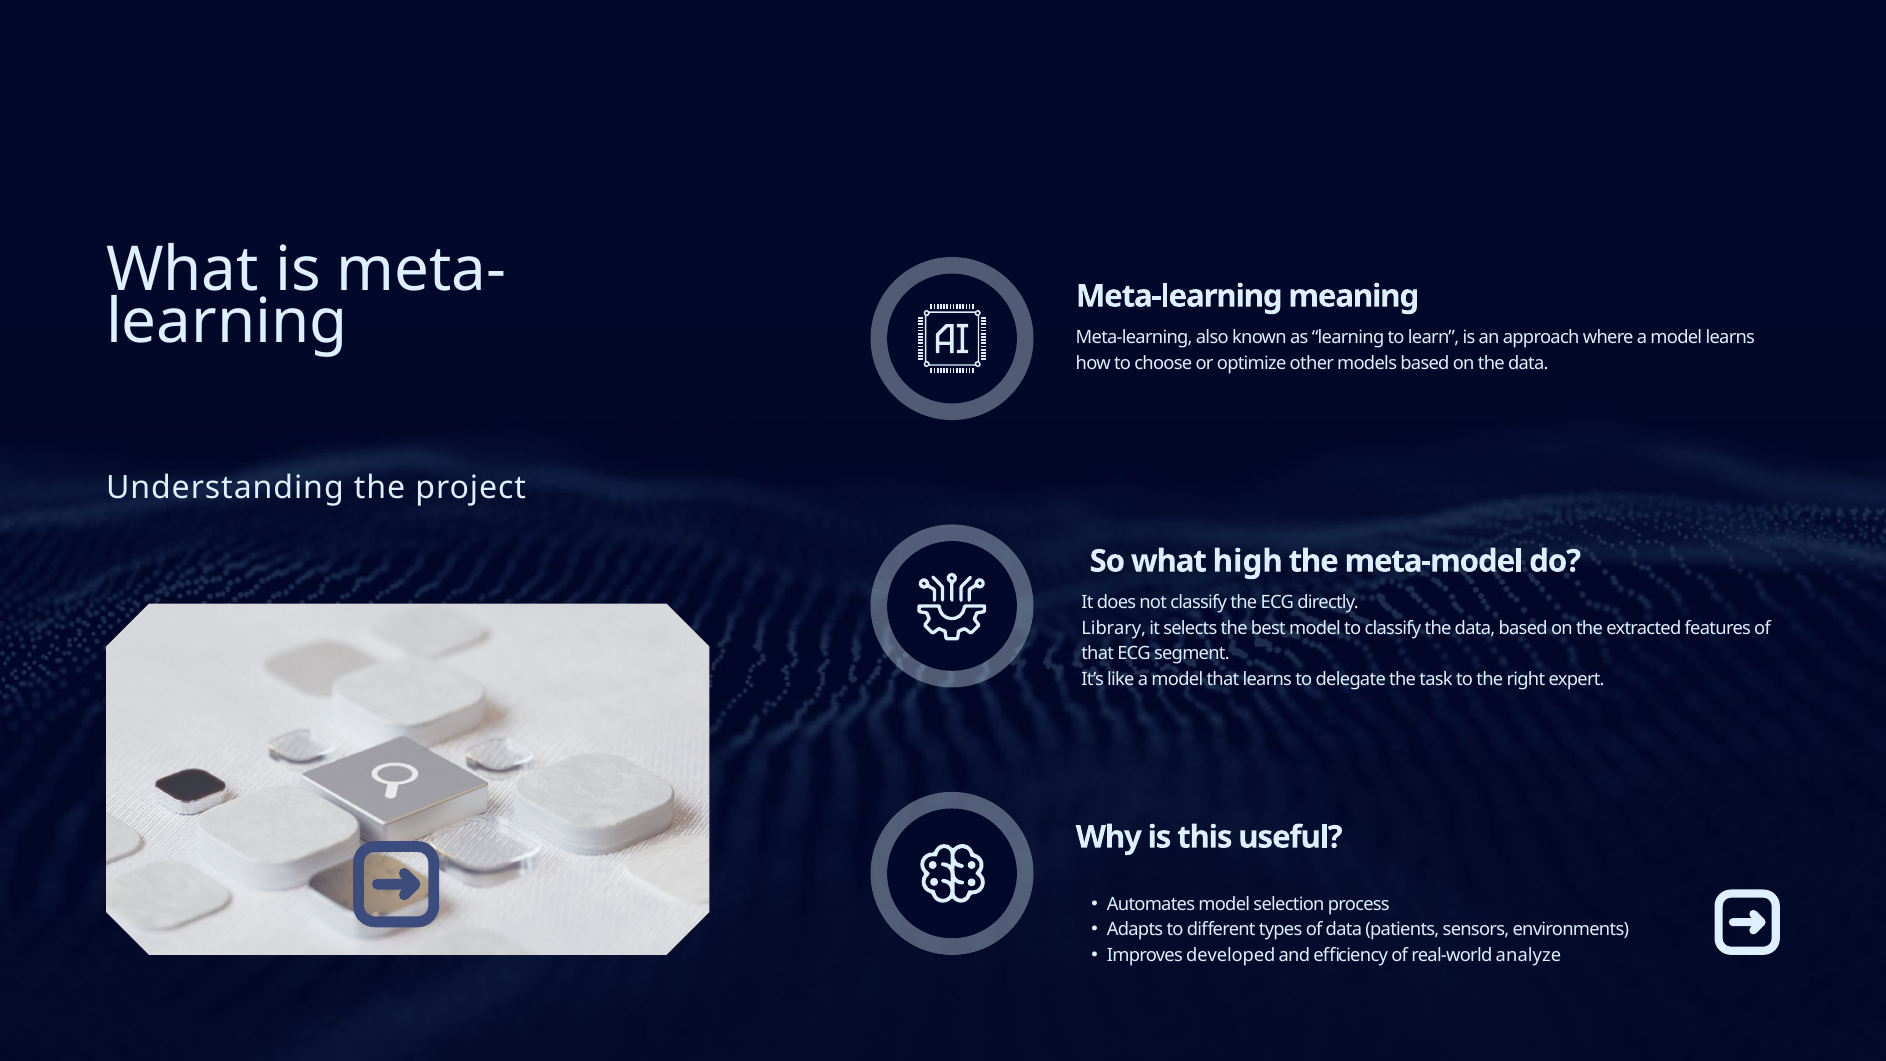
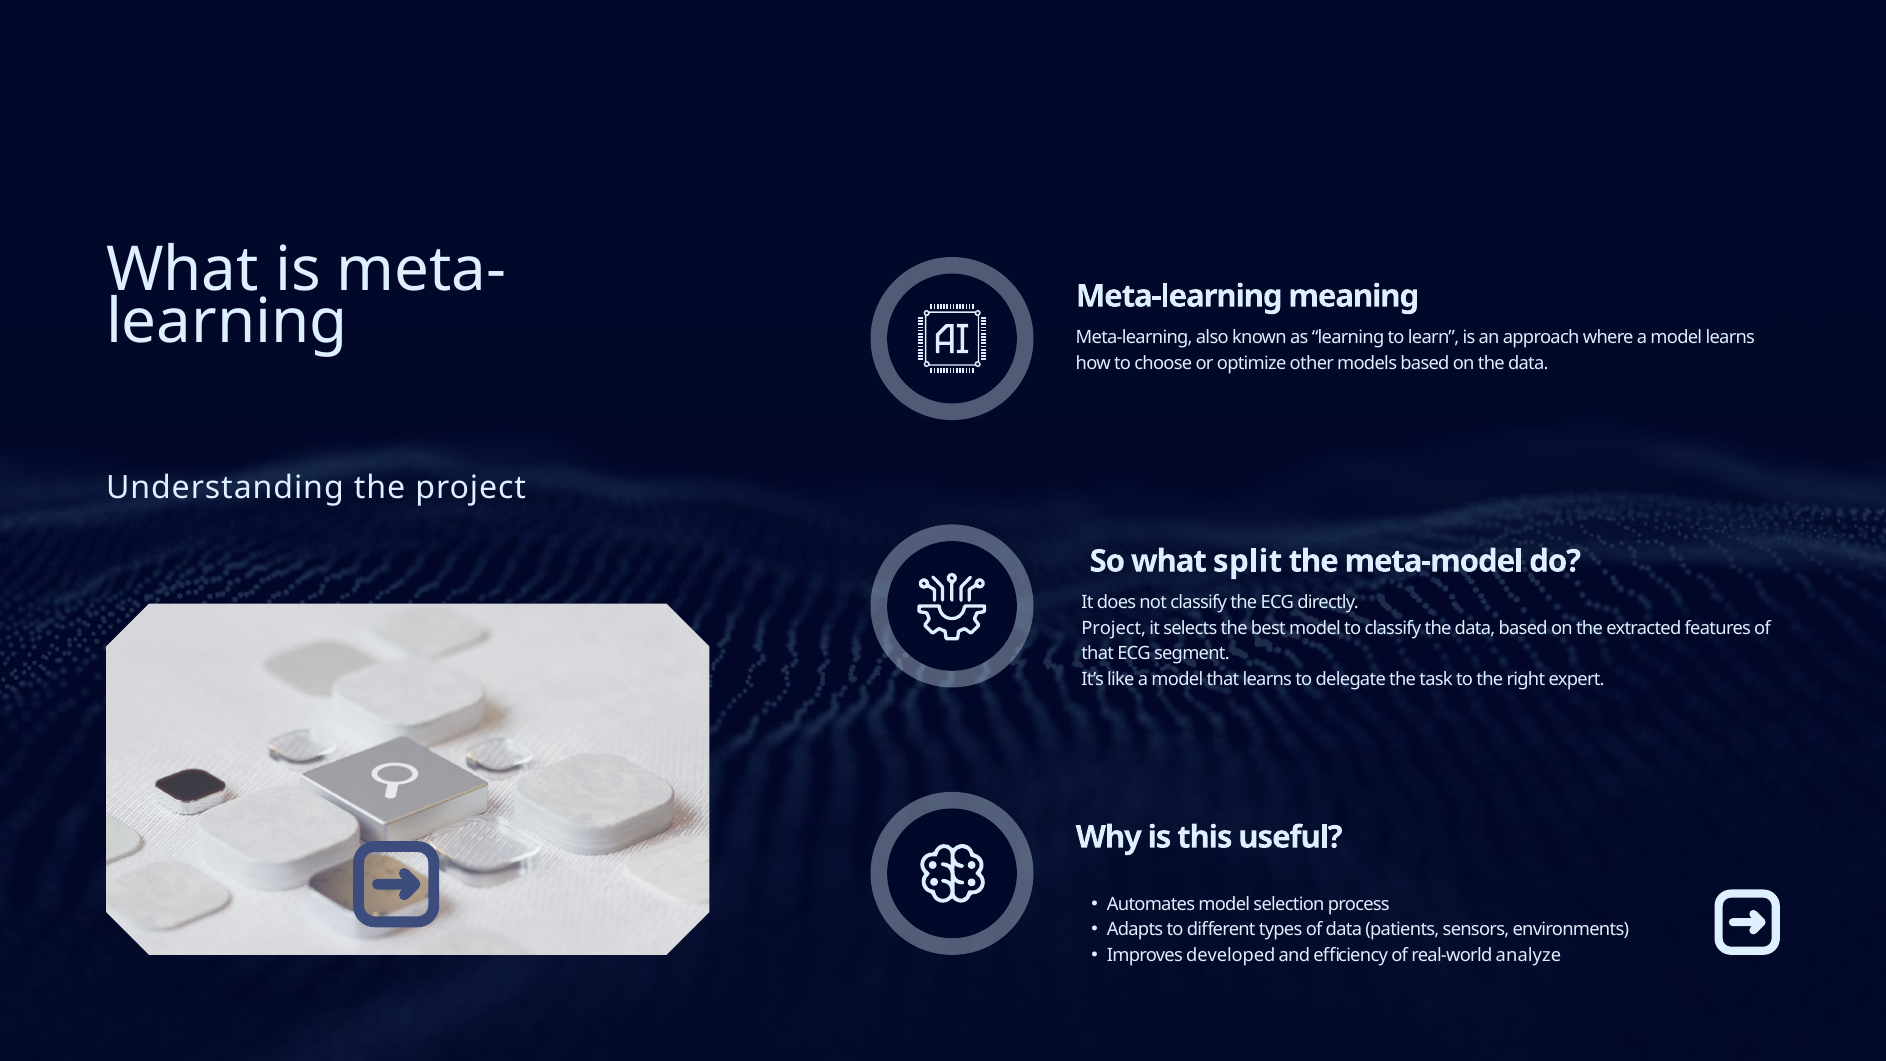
high: high -> split
Library at (1114, 628): Library -> Project
